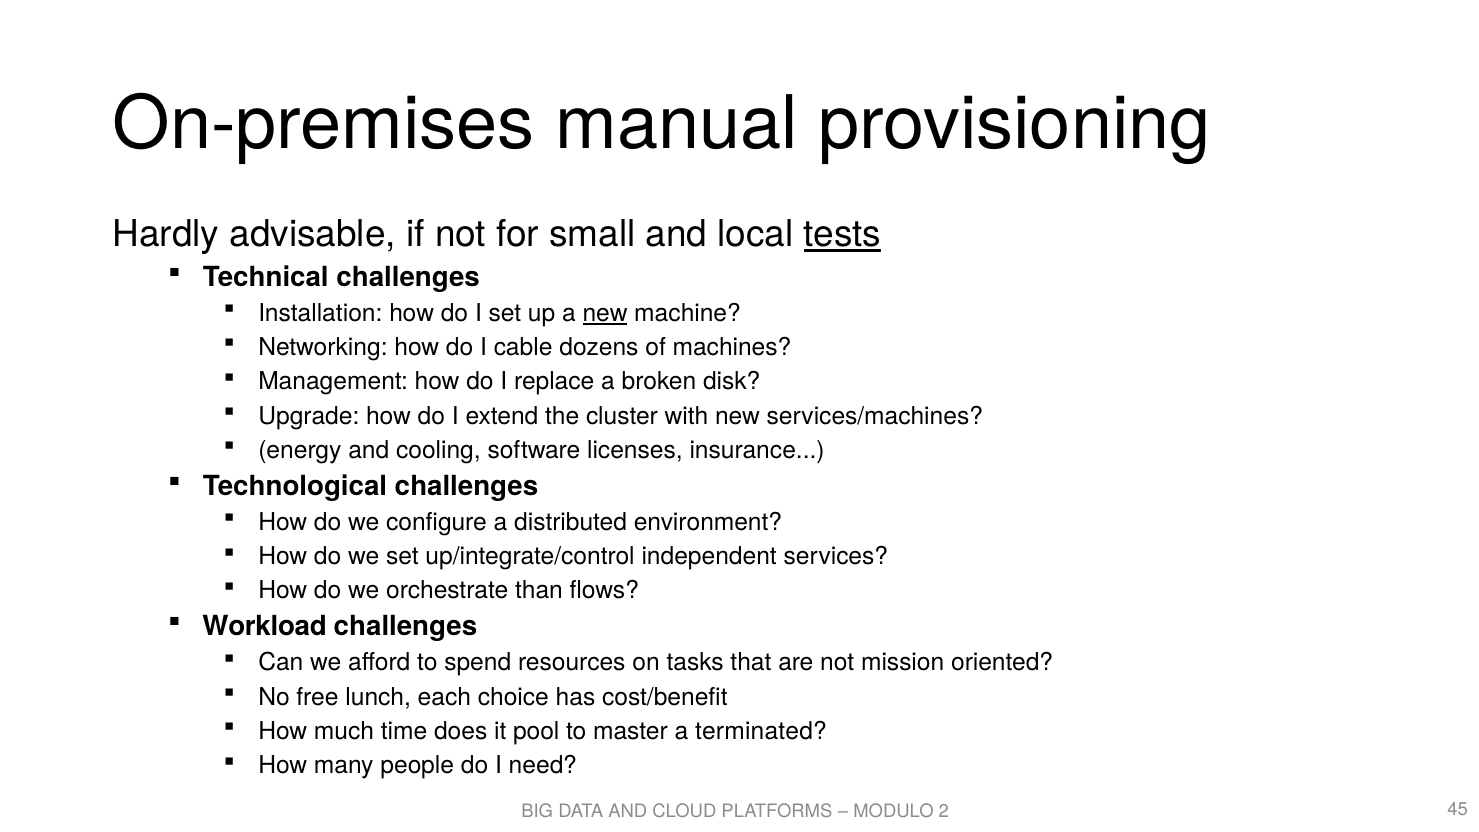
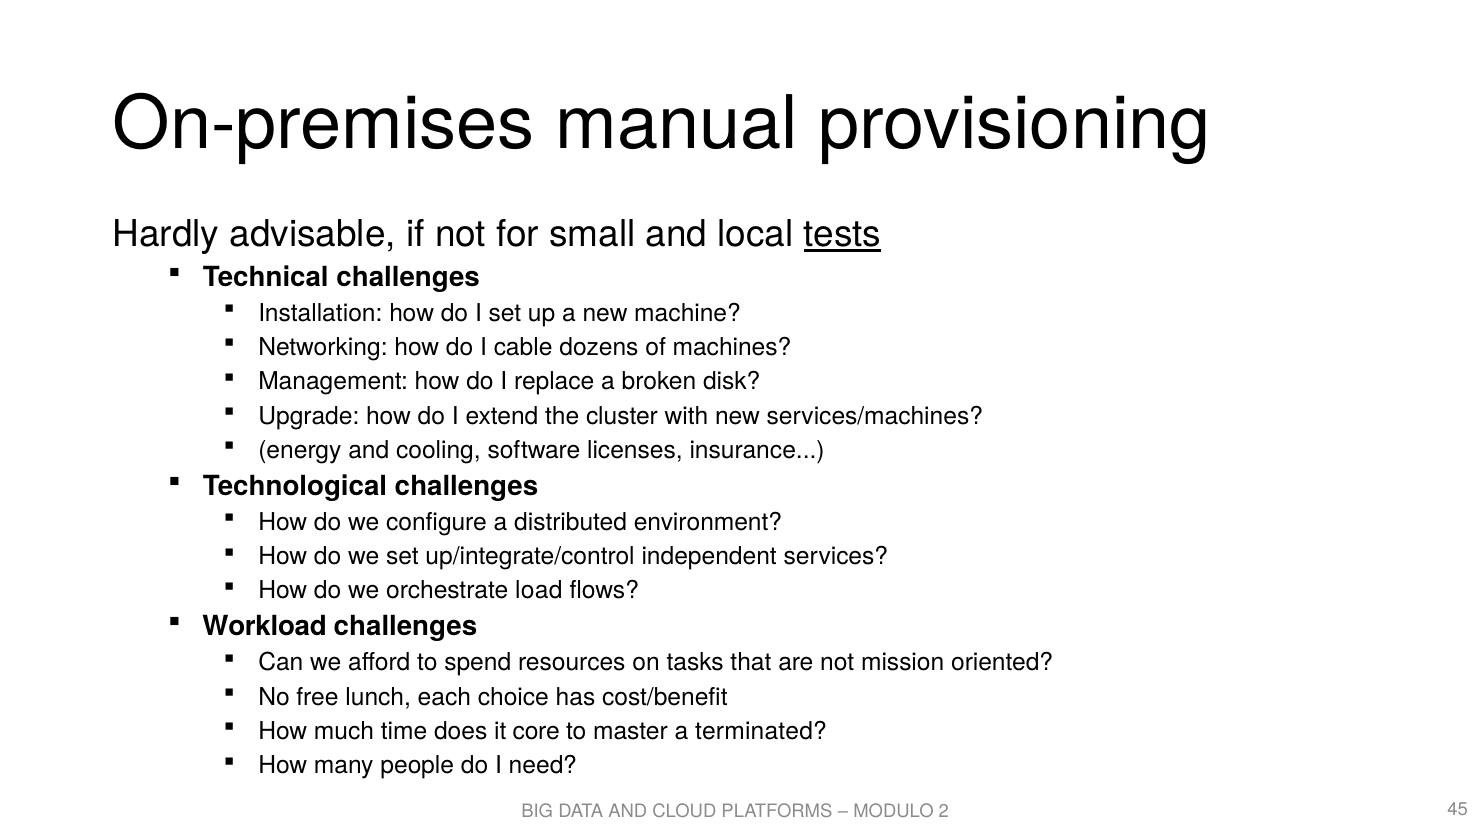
new at (605, 313) underline: present -> none
than: than -> load
pool: pool -> core
